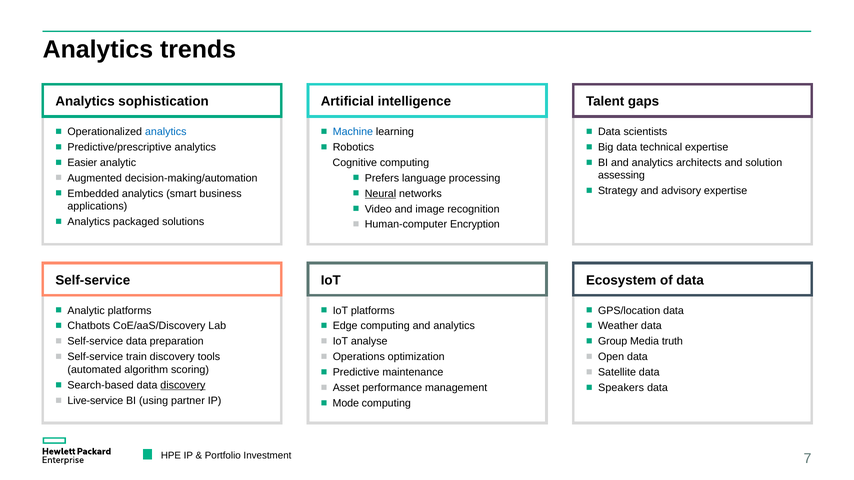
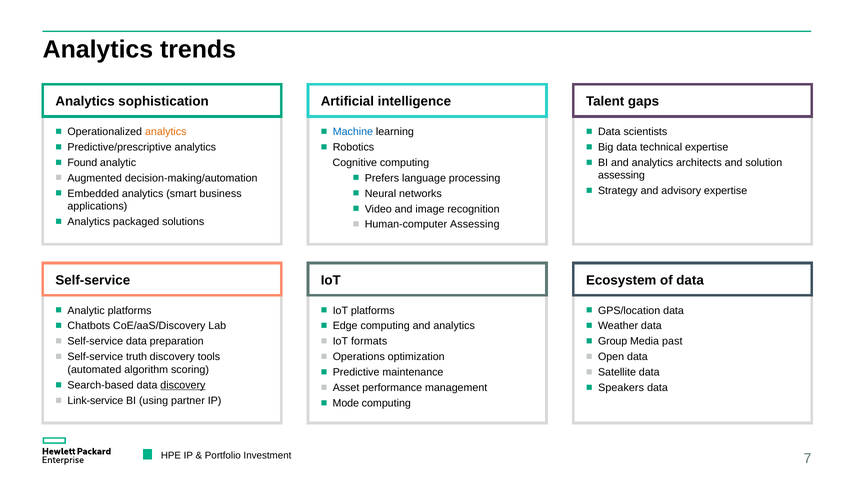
analytics at (166, 132) colour: blue -> orange
Easier: Easier -> Found
Neural underline: present -> none
Human-computer Encryption: Encryption -> Assessing
analyse: analyse -> formats
truth: truth -> past
train: train -> truth
Live-service: Live-service -> Link-service
